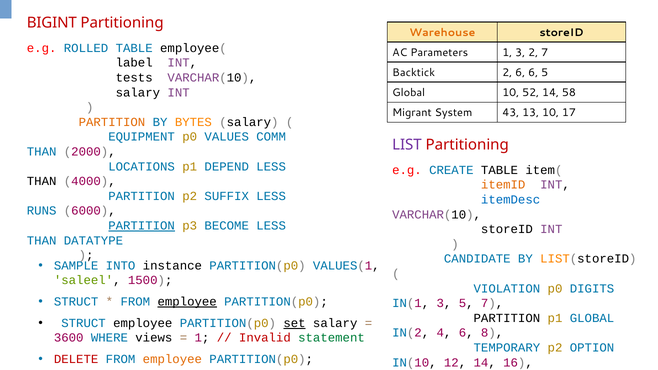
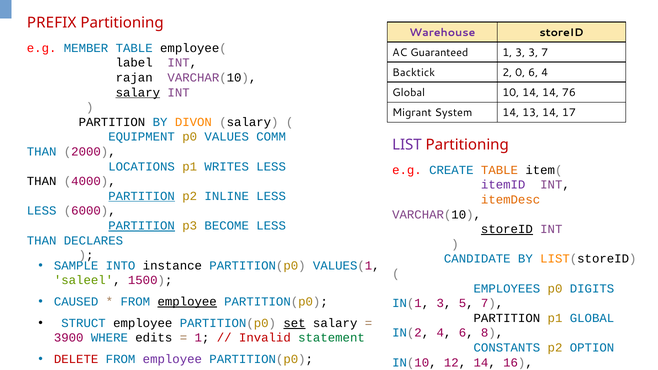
BIGINT: BIGINT -> PREFIX
Warehouse colour: orange -> purple
ROLLED: ROLLED -> MEMBER
Parameters: Parameters -> Guaranteed
3 2: 2 -> 3
2 6: 6 -> 0
6 5: 5 -> 4
tests: tests -> rajan
salary at (138, 92) underline: none -> present
10 52: 52 -> 14
58: 58 -> 76
System 43: 43 -> 14
13 10: 10 -> 14
PARTITION at (112, 122) colour: orange -> black
BYTES: BYTES -> DIVON
DEPEND: DEPEND -> WRITES
TABLE at (499, 170) colour: black -> orange
itemID colour: orange -> purple
PARTITION at (142, 196) underline: none -> present
SUFFIX: SUFFIX -> INLINE
itemDesc colour: blue -> orange
RUNS at (42, 211): RUNS -> LESS
storeID at (507, 229) underline: none -> present
DATATYPE: DATATYPE -> DECLARES
VIOLATION: VIOLATION -> EMPLOYEES
STRUCT at (76, 302): STRUCT -> CAUSED
3600: 3600 -> 3900
views: views -> edits
TEMPORARY: TEMPORARY -> CONSTANTS
employee at (172, 359) colour: orange -> purple
